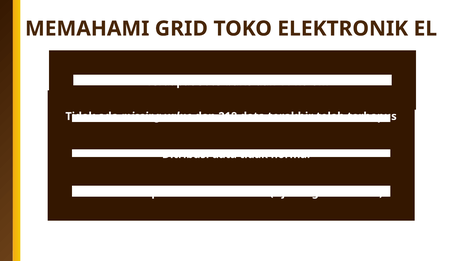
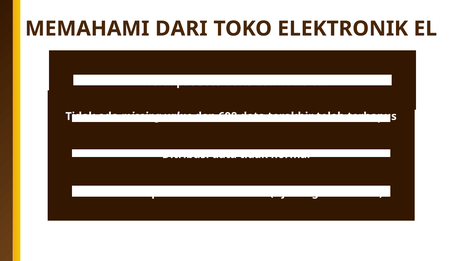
GRID: GRID -> DARI
218: 218 -> 698
